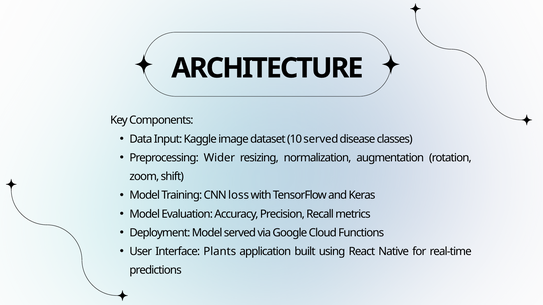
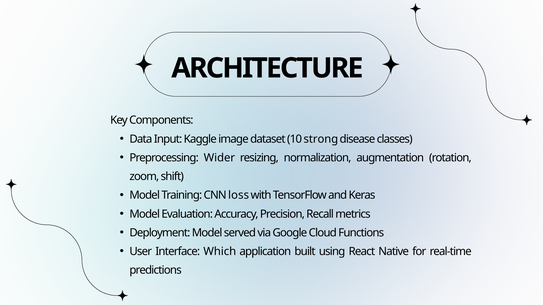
10 served: served -> strong
Plants: Plants -> Which
